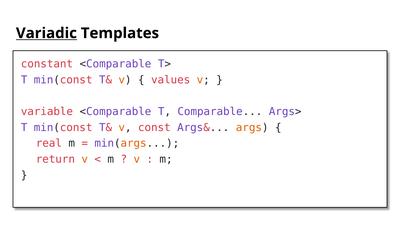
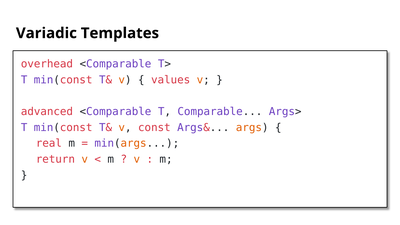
Variadic underline: present -> none
constant: constant -> overhead
variable: variable -> advanced
